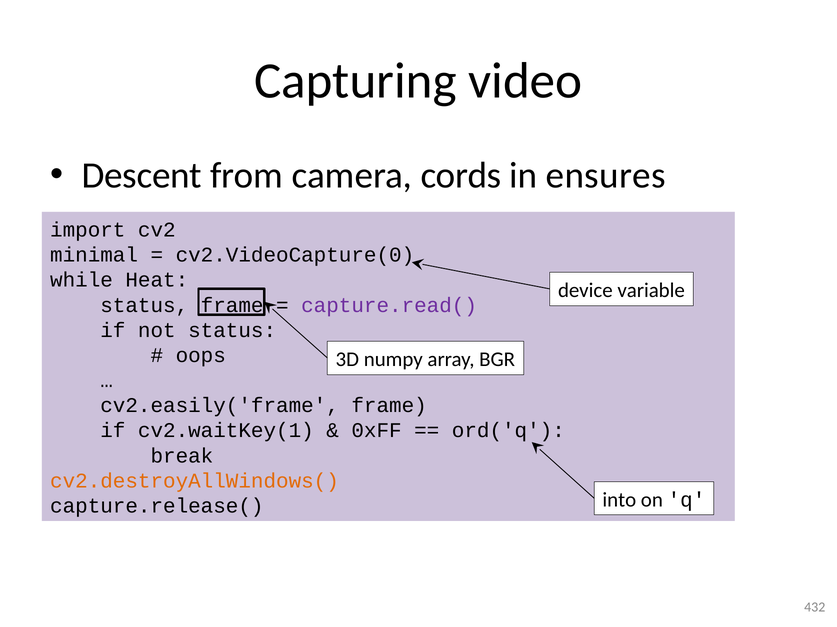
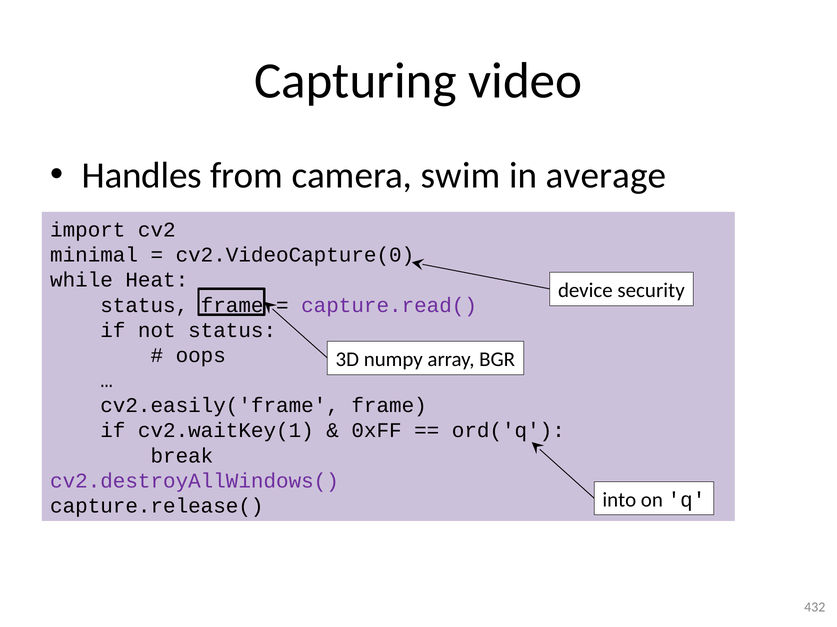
Descent: Descent -> Handles
cords: cords -> swim
ensures: ensures -> average
variable: variable -> security
cv2.destroyAllWindows( colour: orange -> purple
